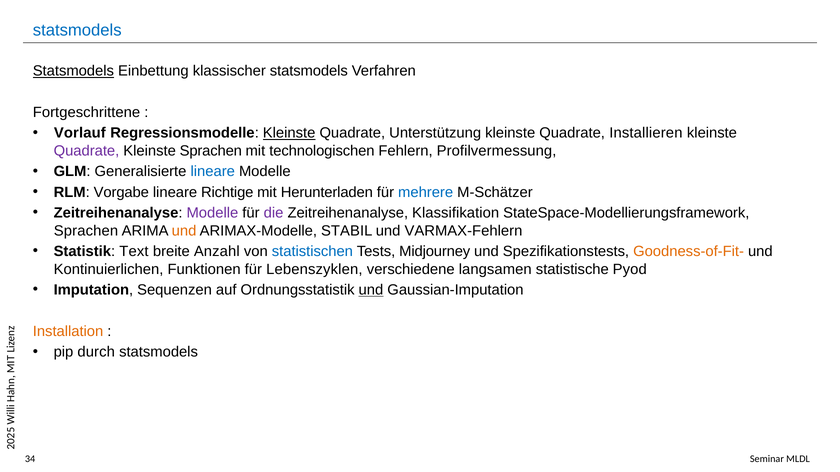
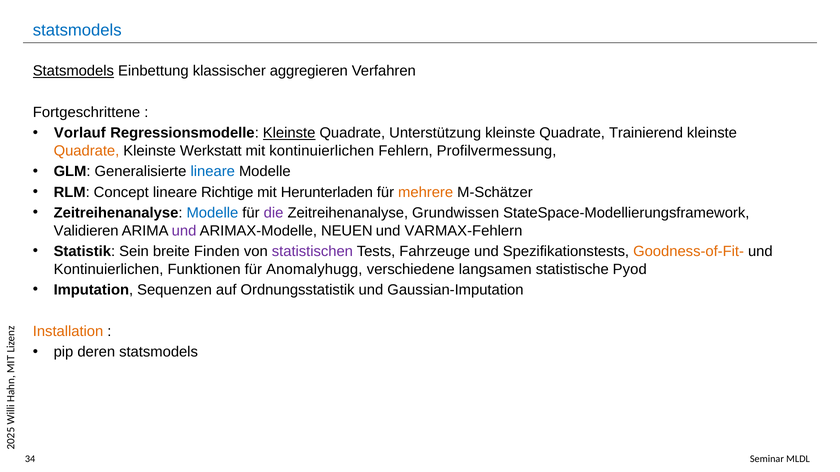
klassischer statsmodels: statsmodels -> aggregieren
Installieren: Installieren -> Trainierend
Quadrate at (86, 151) colour: purple -> orange
Kleinste Sprachen: Sprachen -> Werkstatt
mit technologischen: technologischen -> kontinuierlichen
Vorgabe: Vorgabe -> Concept
mehrere colour: blue -> orange
Modelle at (212, 213) colour: purple -> blue
Klassifikation: Klassifikation -> Grundwissen
Sprachen at (86, 231): Sprachen -> Validieren
und at (184, 231) colour: orange -> purple
STABIL: STABIL -> NEUEN
Text: Text -> Sein
Anzahl: Anzahl -> Finden
statistischen colour: blue -> purple
Midjourney: Midjourney -> Fahrzeuge
Lebenszyklen: Lebenszyklen -> Anomalyhugg
und at (371, 290) underline: present -> none
durch: durch -> deren
